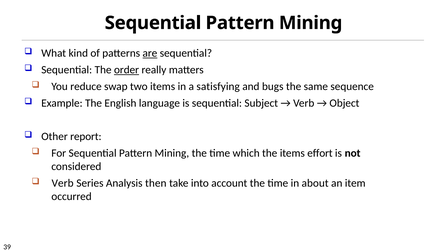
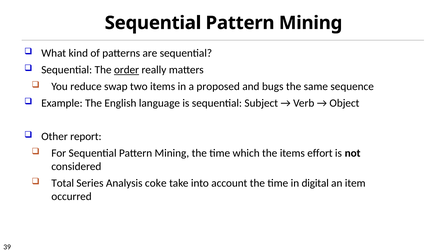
are underline: present -> none
satisfying: satisfying -> proposed
Verb at (63, 183): Verb -> Total
then: then -> coke
about: about -> digital
